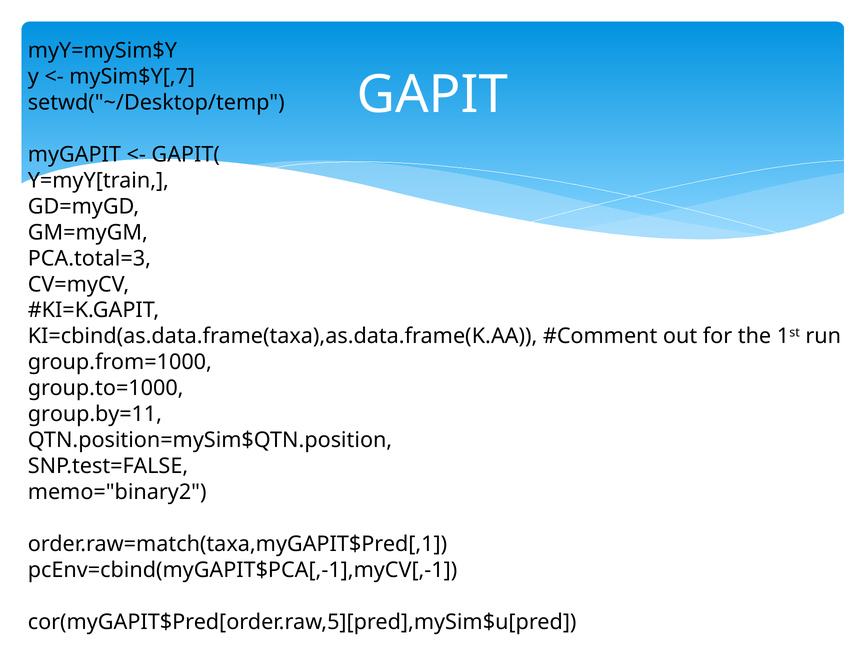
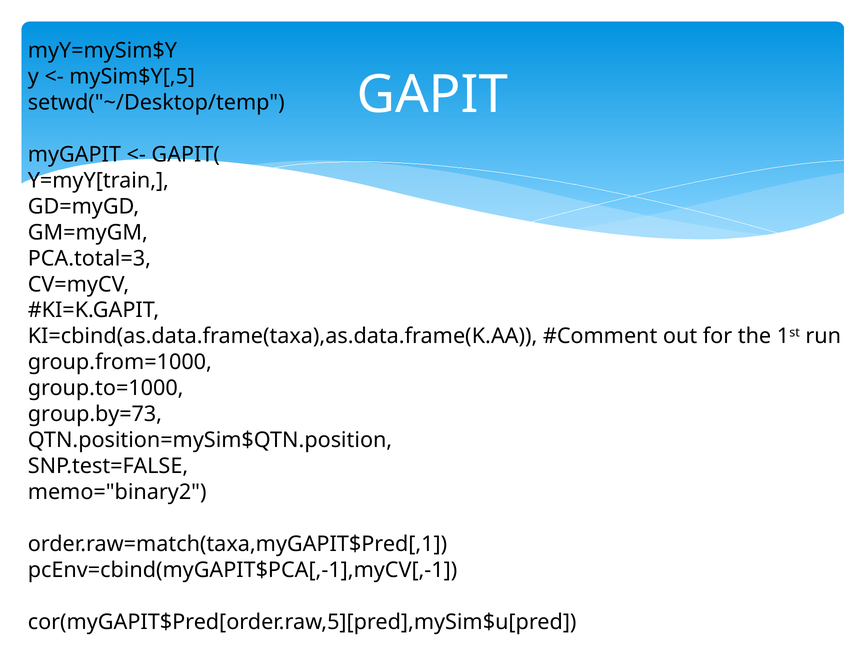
mySim$Y[,7: mySim$Y[,7 -> mySim$Y[,5
group.by=11: group.by=11 -> group.by=73
